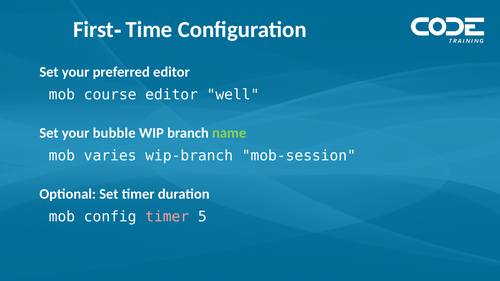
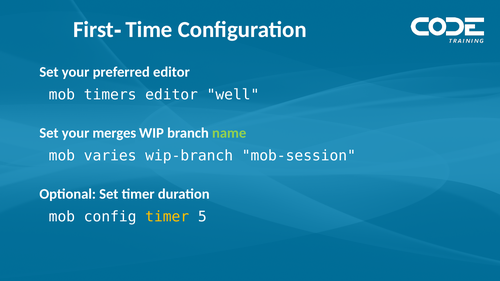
course: course -> timers
bubble: bubble -> merges
timer at (167, 217) colour: pink -> yellow
